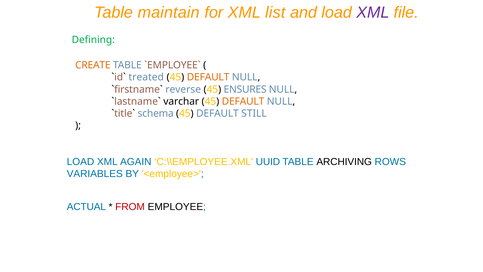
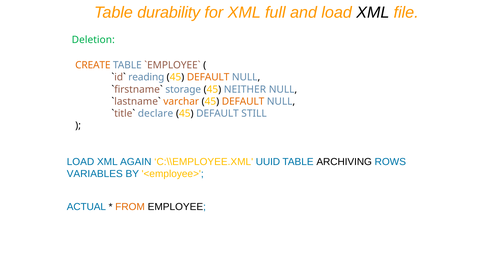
maintain: maintain -> durability
list: list -> full
XML at (373, 13) colour: purple -> black
Defining: Defining -> Deletion
treated: treated -> reading
reverse: reverse -> storage
ENSURES: ENSURES -> NEITHER
varchar colour: black -> orange
schema: schema -> declare
FROM colour: red -> orange
